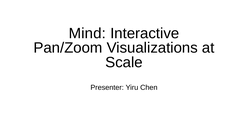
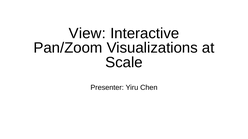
Mind: Mind -> View
